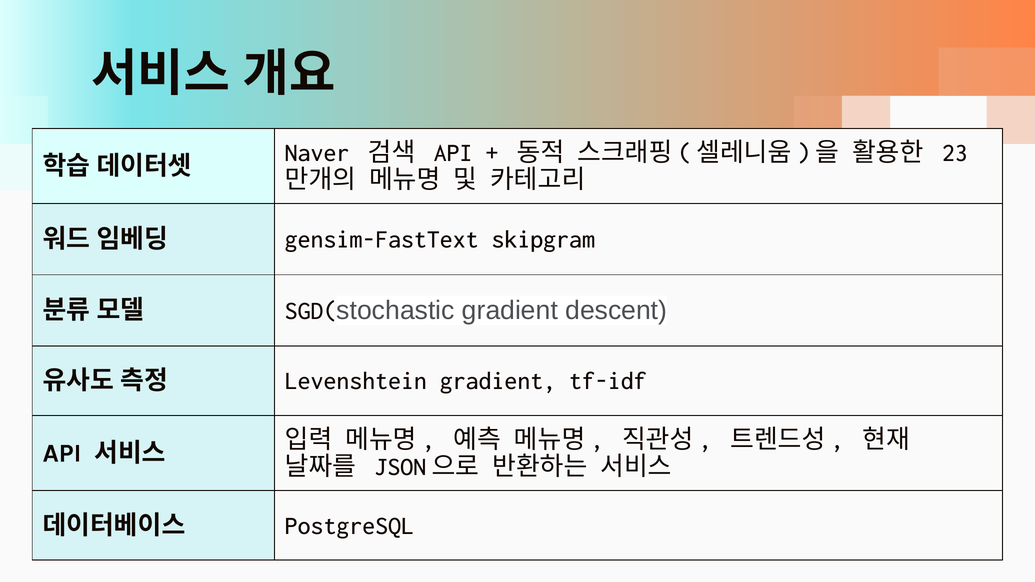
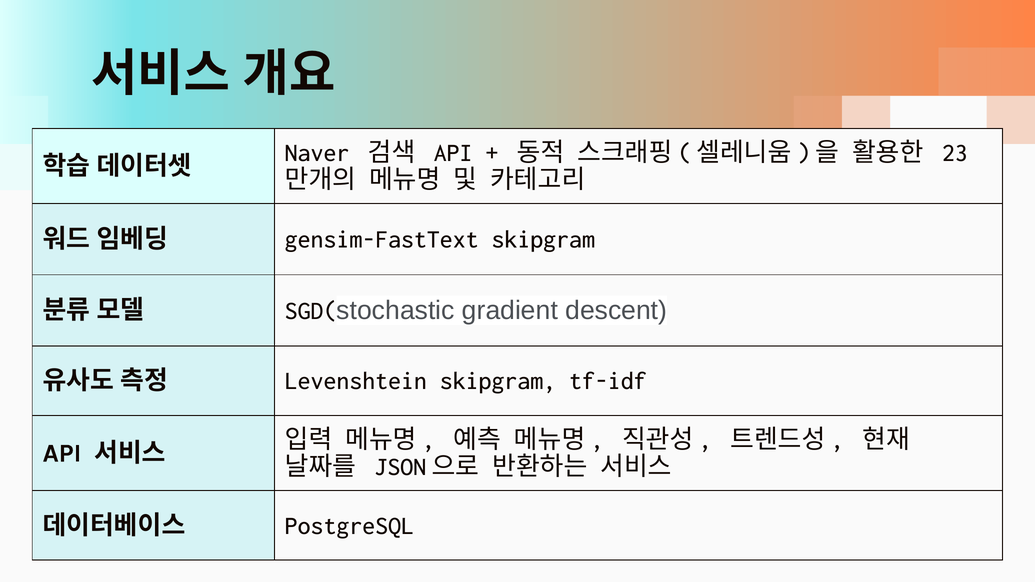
Levenshtein gradient: gradient -> skipgram
